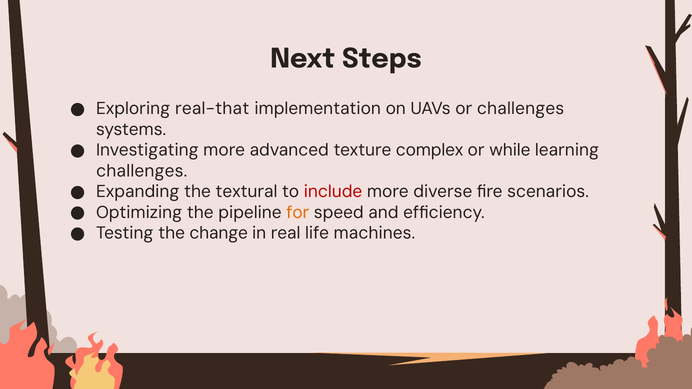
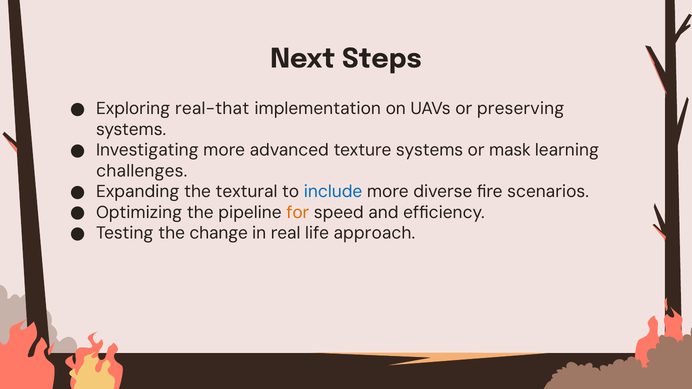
or challenges: challenges -> preserving
texture complex: complex -> systems
while: while -> mask
include colour: red -> blue
machines: machines -> approach
